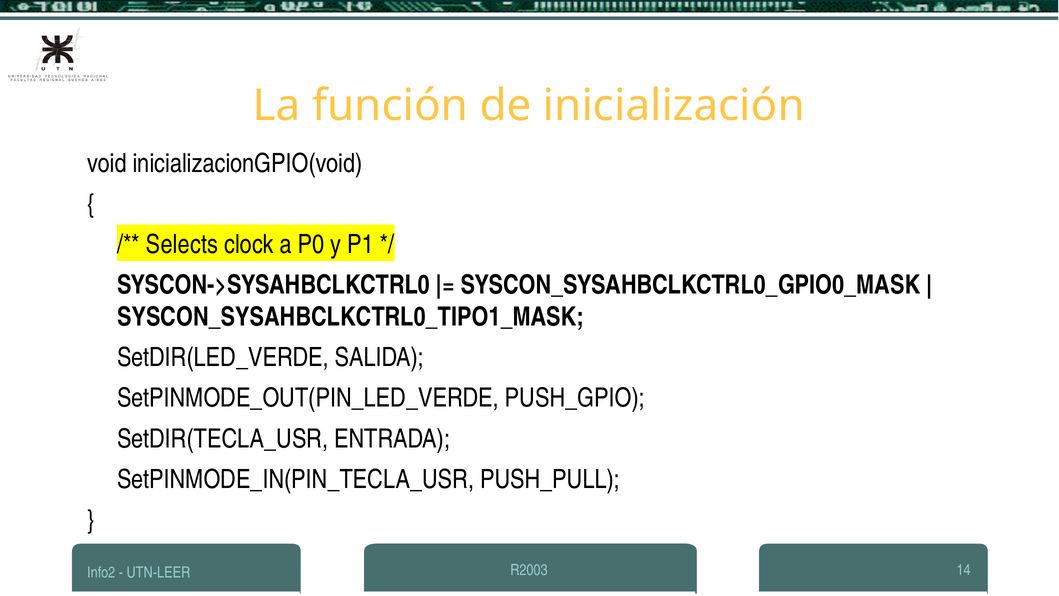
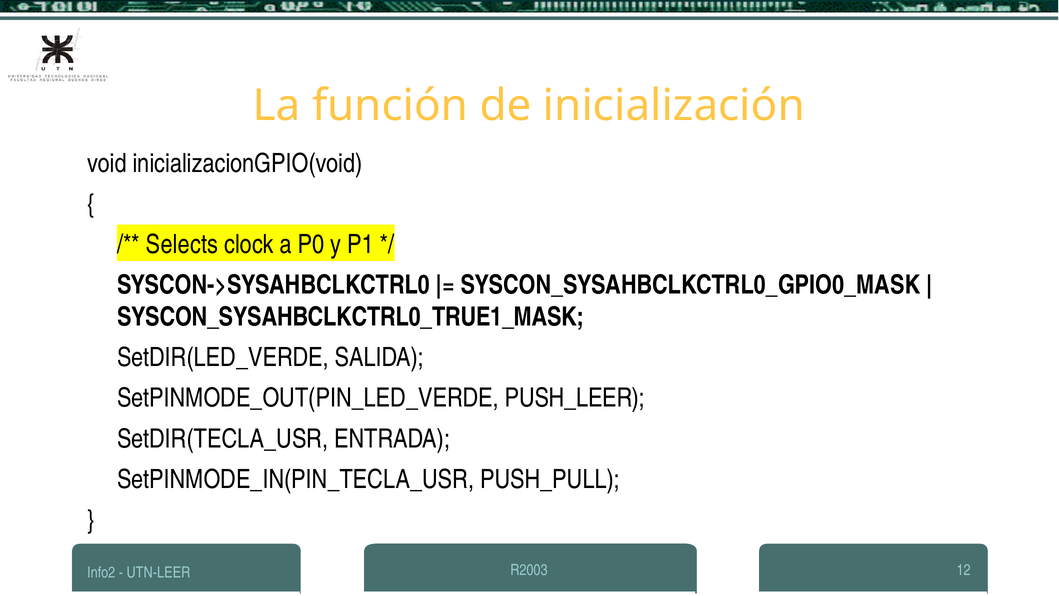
SYSCON_SYSAHBCLKCTRL0_TIPO1_MASK: SYSCON_SYSAHBCLKCTRL0_TIPO1_MASK -> SYSCON_SYSAHBCLKCTRL0_TRUE1_MASK
PUSH_GPIO: PUSH_GPIO -> PUSH_LEER
14: 14 -> 12
